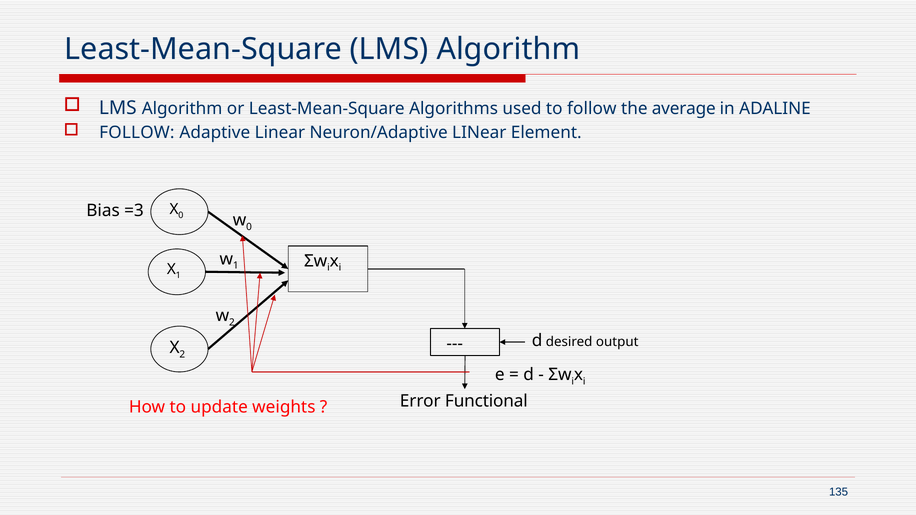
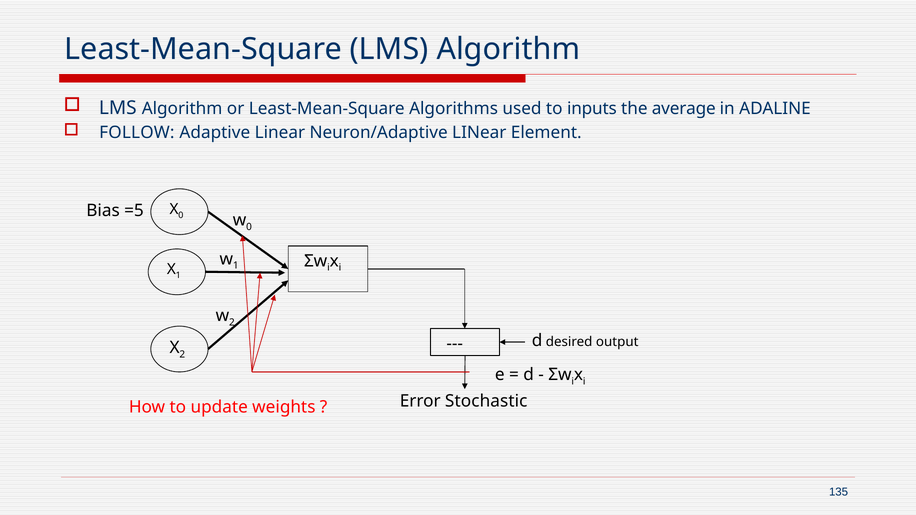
to follow: follow -> inputs
=3: =3 -> =5
Functional: Functional -> Stochastic
